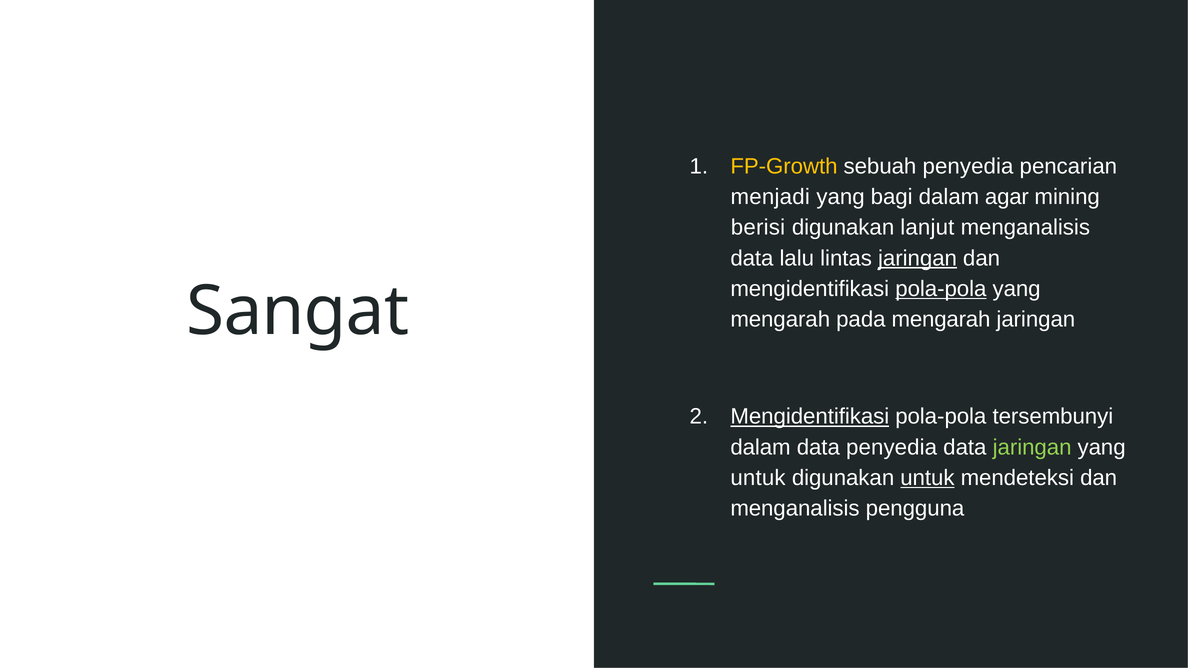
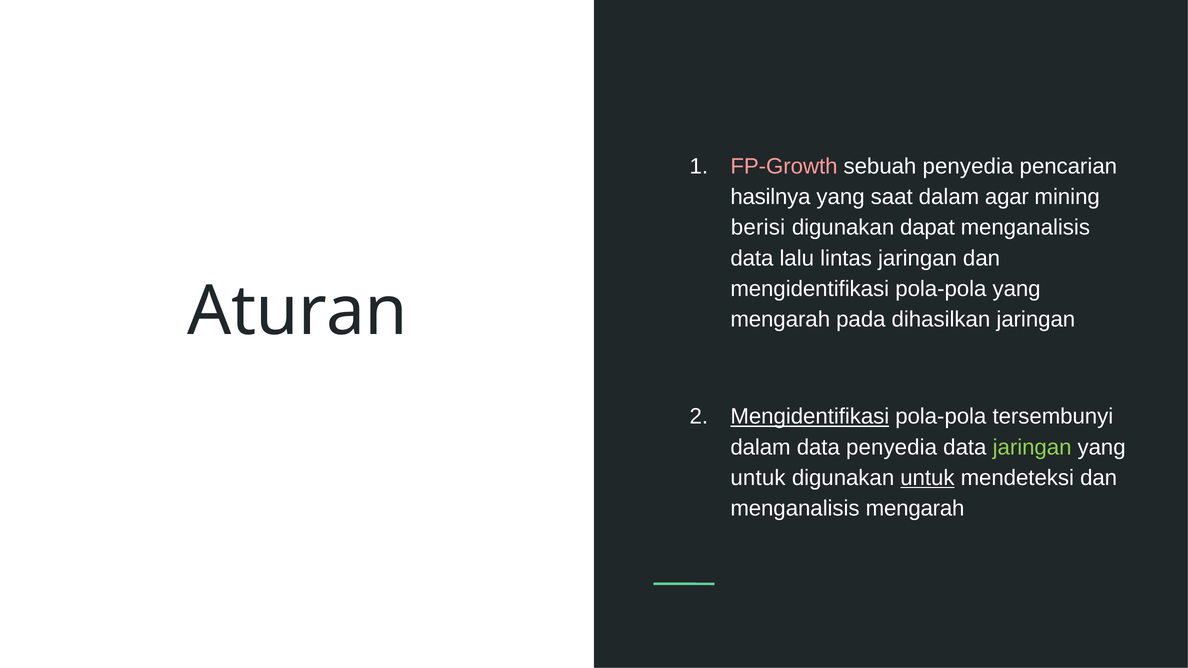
FP-Growth colour: yellow -> pink
menjadi: menjadi -> hasilnya
bagi: bagi -> saat
lanjut: lanjut -> dapat
jaringan at (918, 258) underline: present -> none
pola-pola at (941, 289) underline: present -> none
Sangat: Sangat -> Aturan
pada mengarah: mengarah -> dihasilkan
menganalisis pengguna: pengguna -> mengarah
